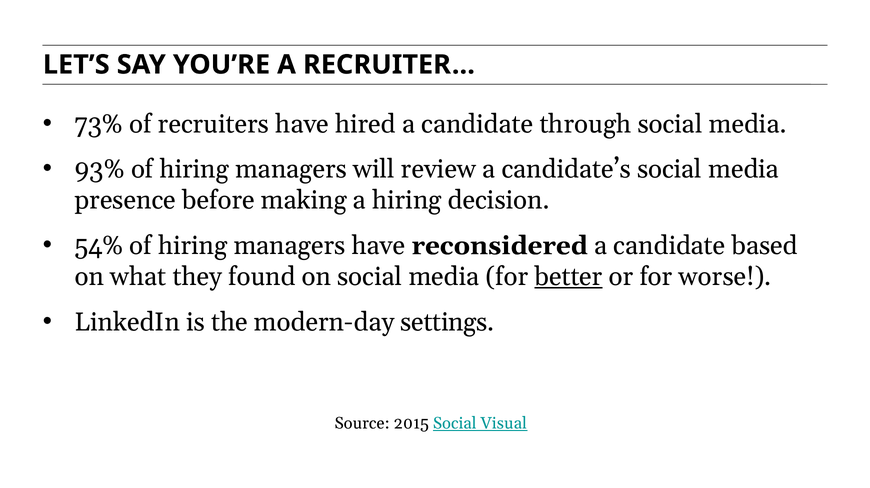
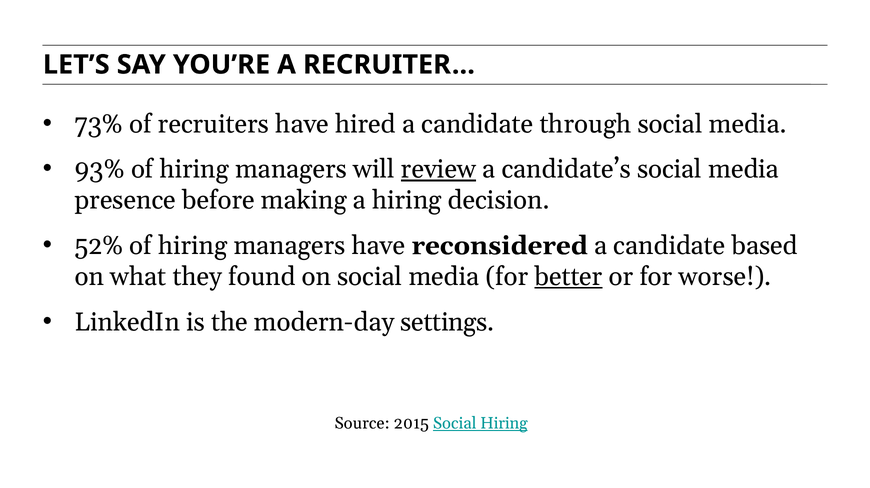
review underline: none -> present
54%: 54% -> 52%
Social Visual: Visual -> Hiring
